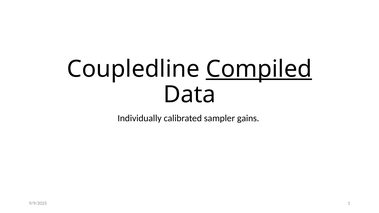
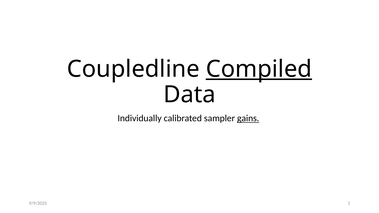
gains underline: none -> present
